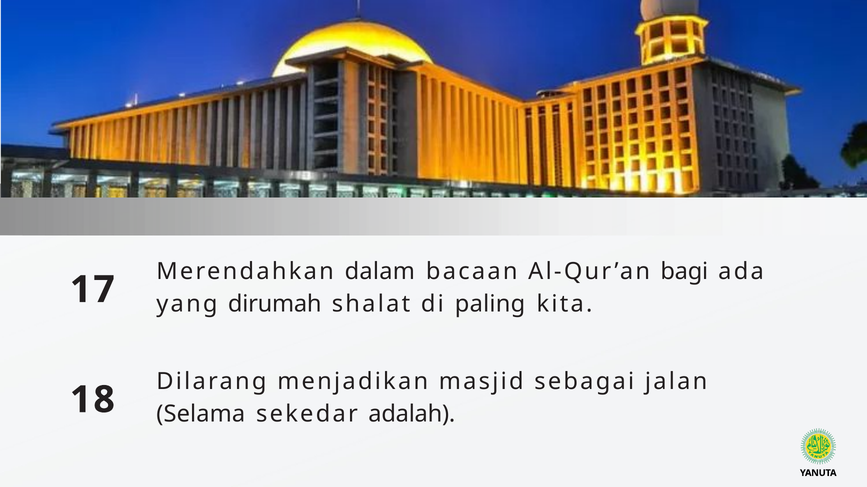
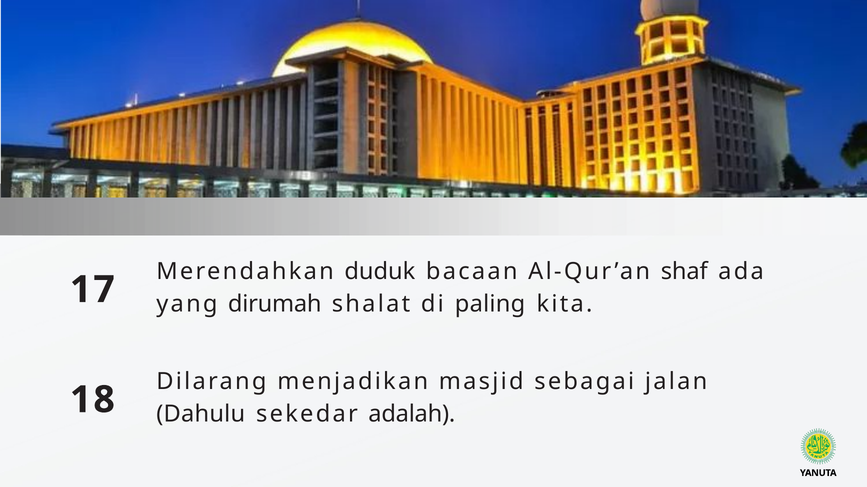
dalam: dalam -> duduk
bagi: bagi -> shaf
Selama: Selama -> Dahulu
